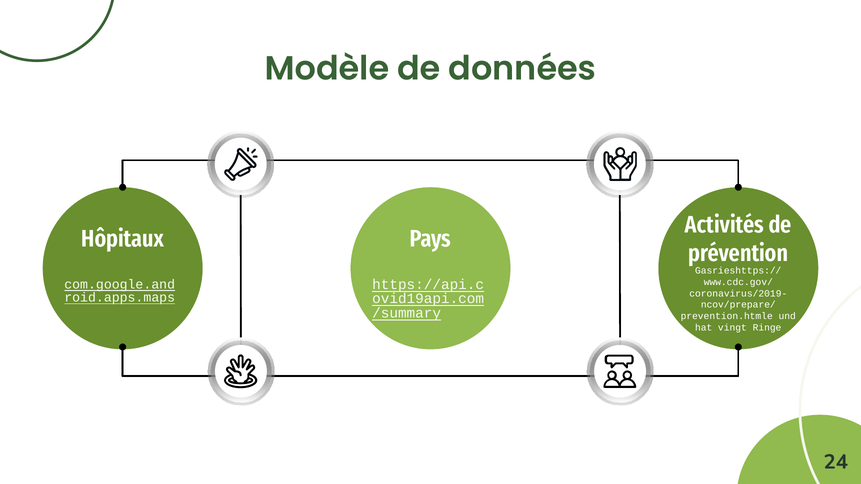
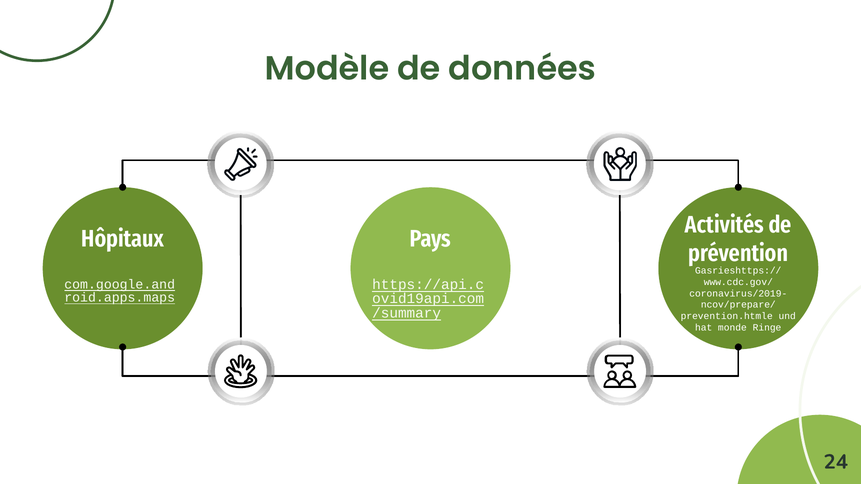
vingt: vingt -> monde
